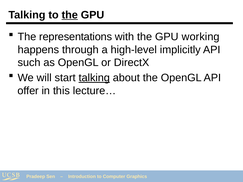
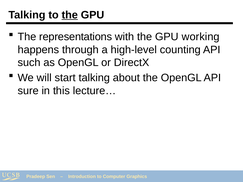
implicitly: implicitly -> counting
talking at (94, 78) underline: present -> none
offer: offer -> sure
